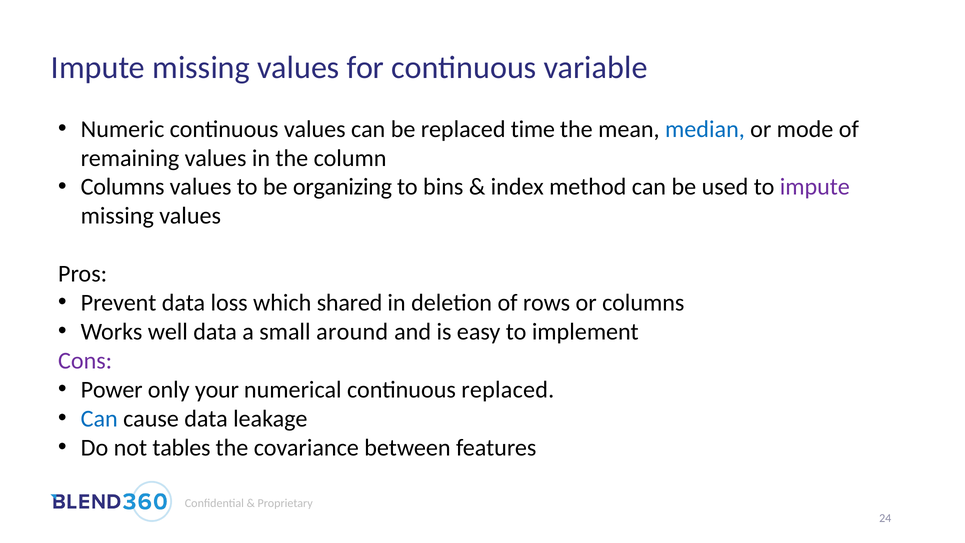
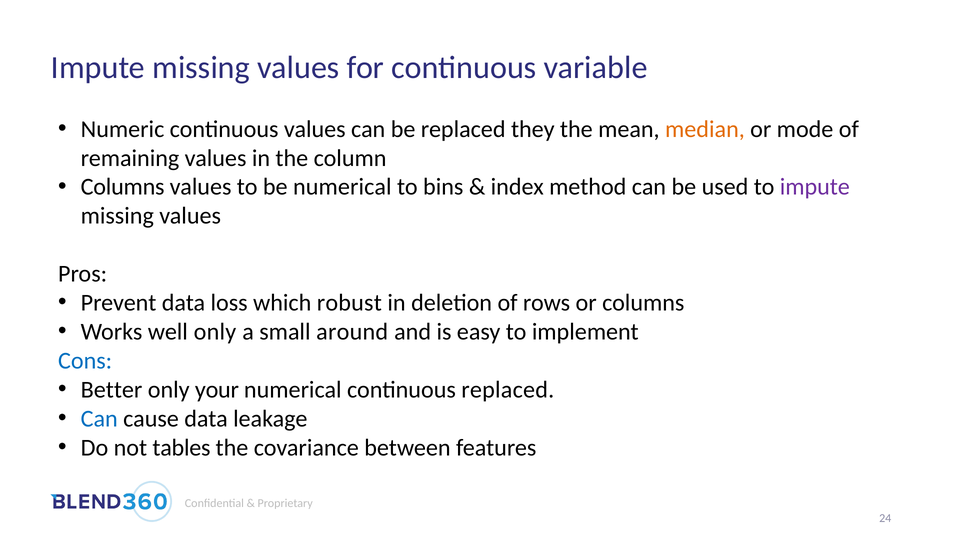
time: time -> they
median colour: blue -> orange
be organizing: organizing -> numerical
shared: shared -> robust
well data: data -> only
Cons colour: purple -> blue
Power: Power -> Better
